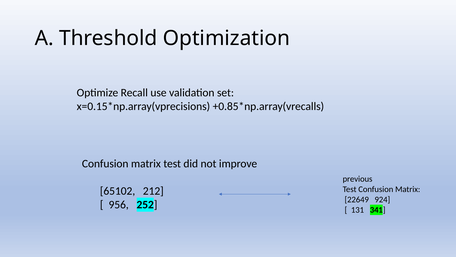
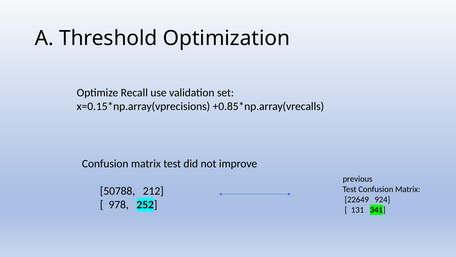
65102: 65102 -> 50788
956: 956 -> 978
